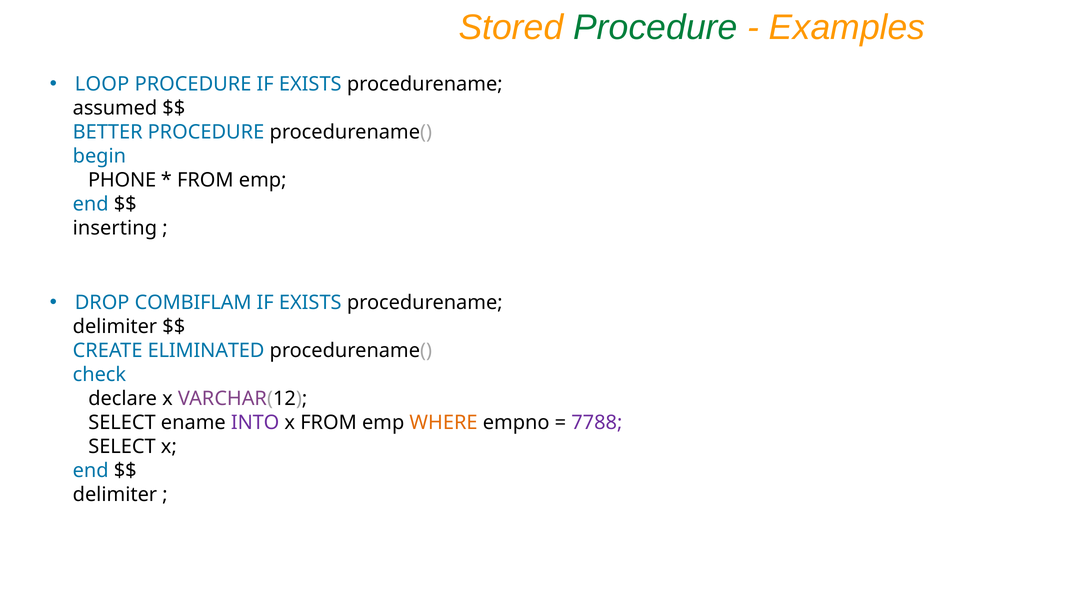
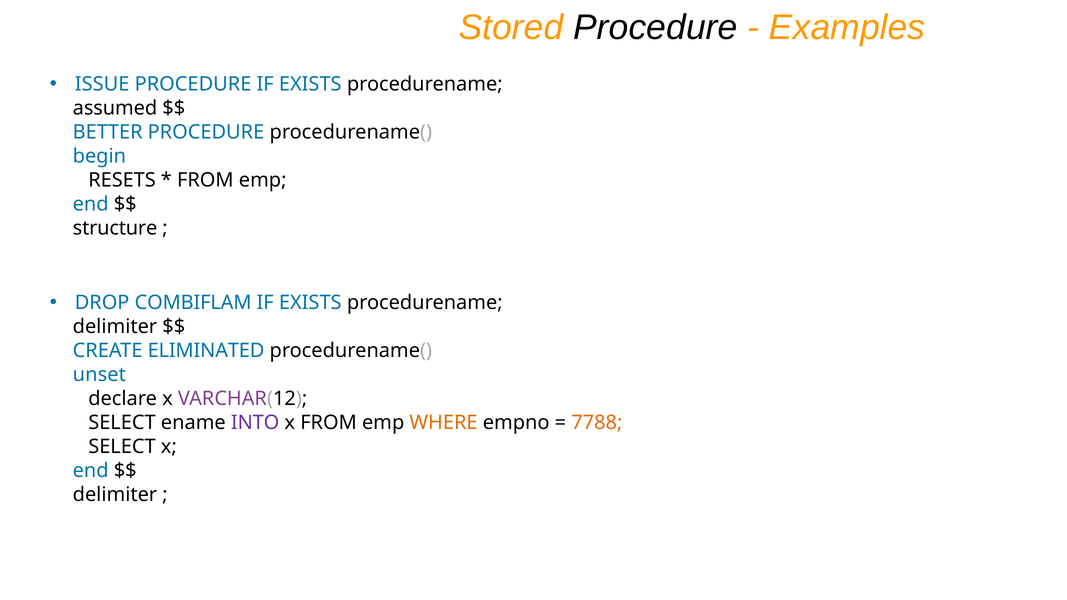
Procedure at (655, 28) colour: green -> black
LOOP: LOOP -> ISSUE
PHONE: PHONE -> RESETS
inserting: inserting -> structure
check: check -> unset
7788 colour: purple -> orange
